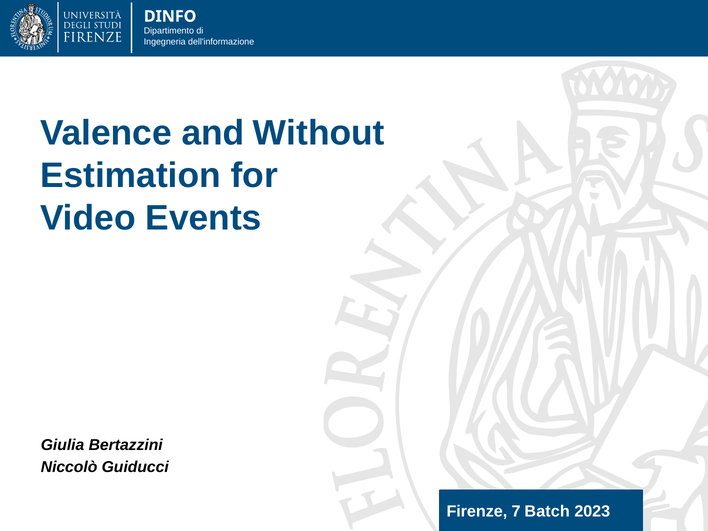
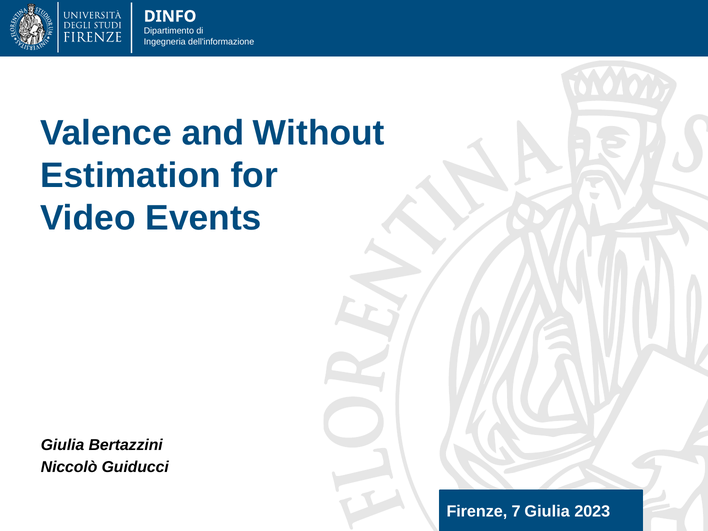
7 Batch: Batch -> Giulia
